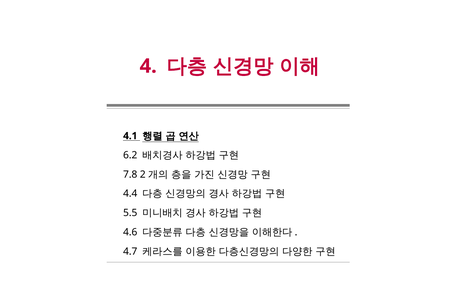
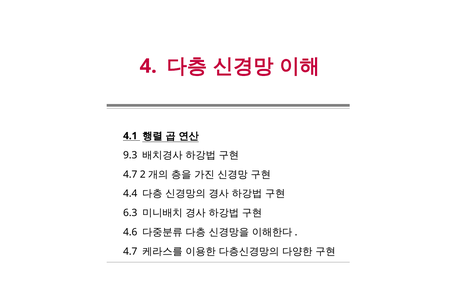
6.2: 6.2 -> 9.3
7.8 at (130, 174): 7.8 -> 4.7
5.5: 5.5 -> 6.3
